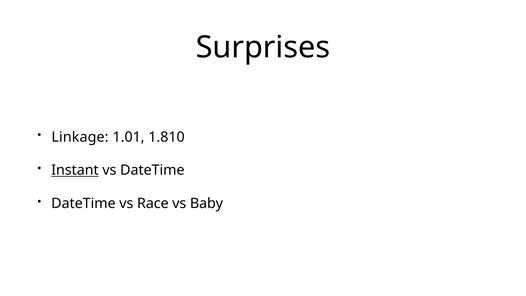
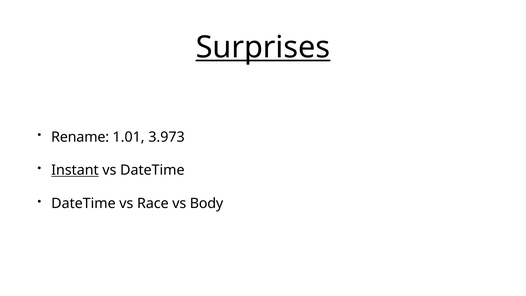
Surprises underline: none -> present
Linkage: Linkage -> Rename
1.810: 1.810 -> 3.973
Baby: Baby -> Body
